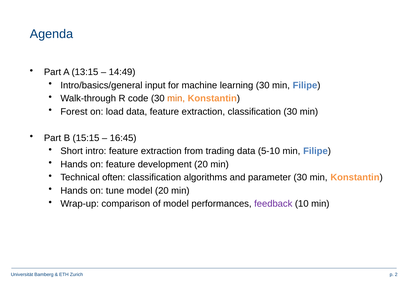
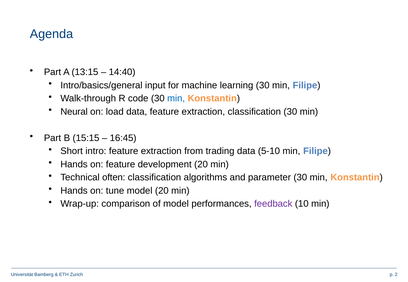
14:49: 14:49 -> 14:40
min at (176, 99) colour: orange -> blue
Forest: Forest -> Neural
